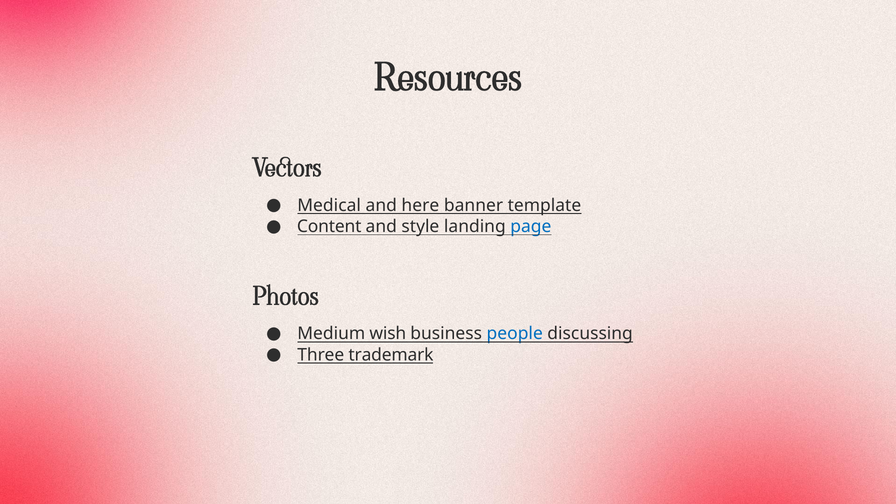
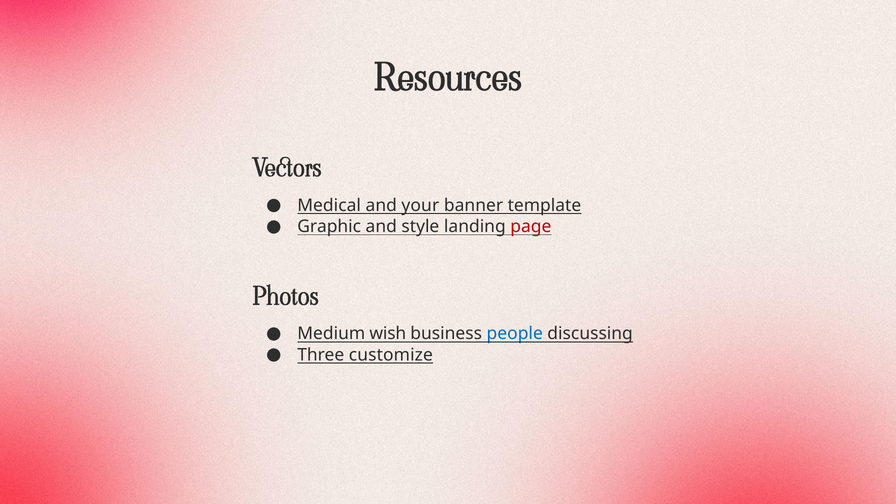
here: here -> your
Content: Content -> Graphic
page colour: blue -> red
trademark: trademark -> customize
